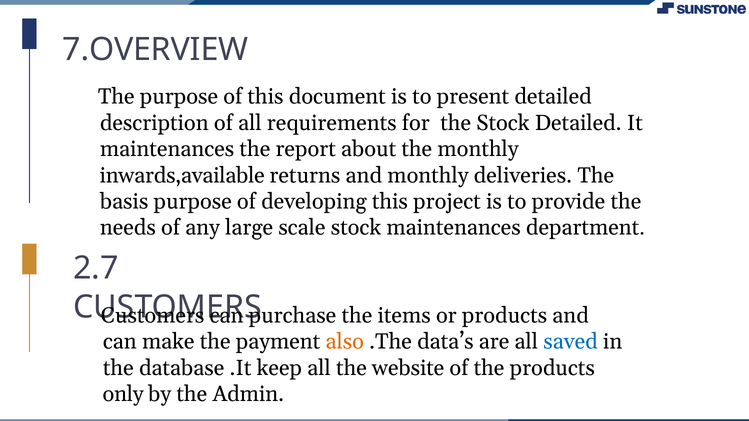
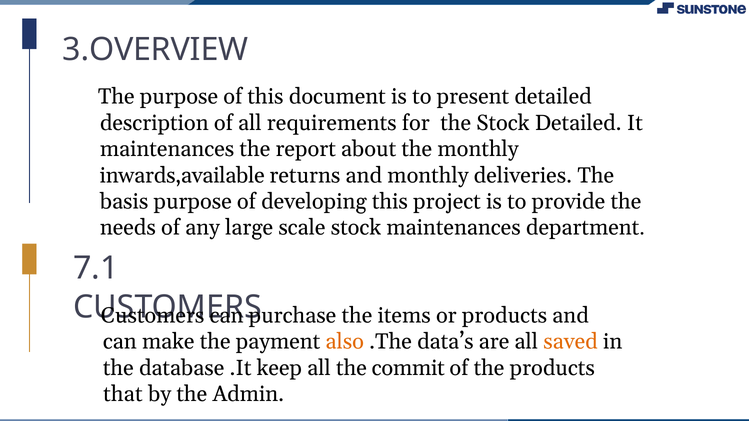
7.OVERVIEW: 7.OVERVIEW -> 3.OVERVIEW
2.7: 2.7 -> 7.1
saved colour: blue -> orange
website: website -> commit
only: only -> that
